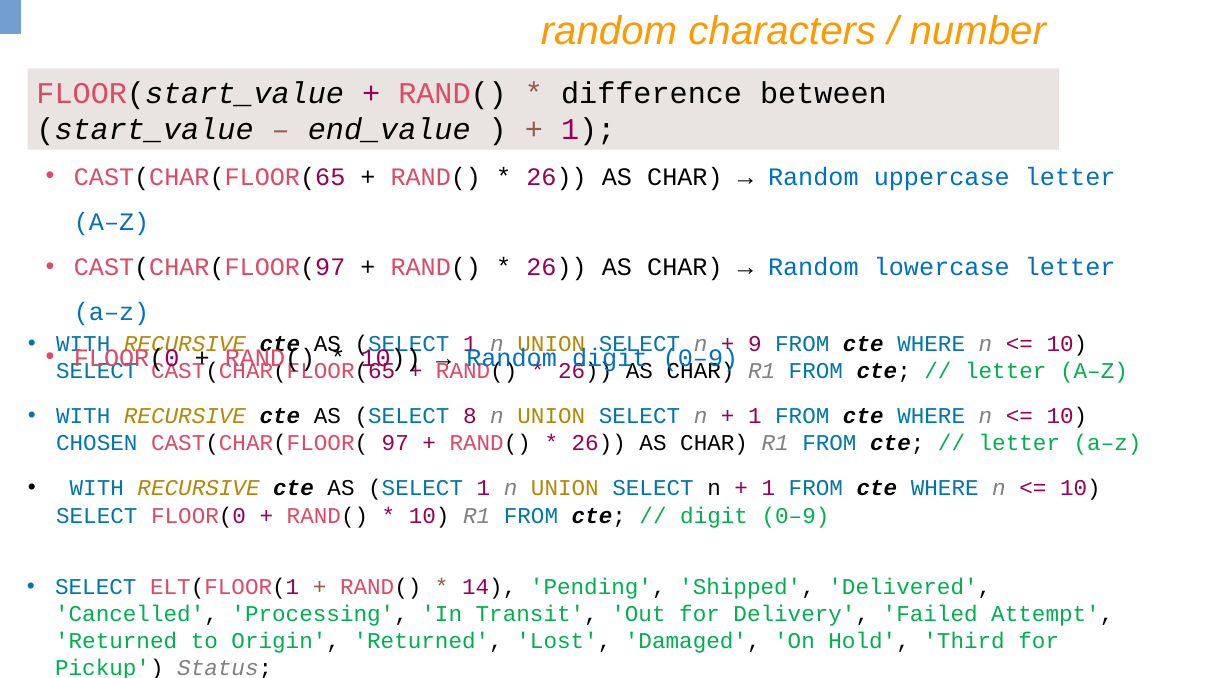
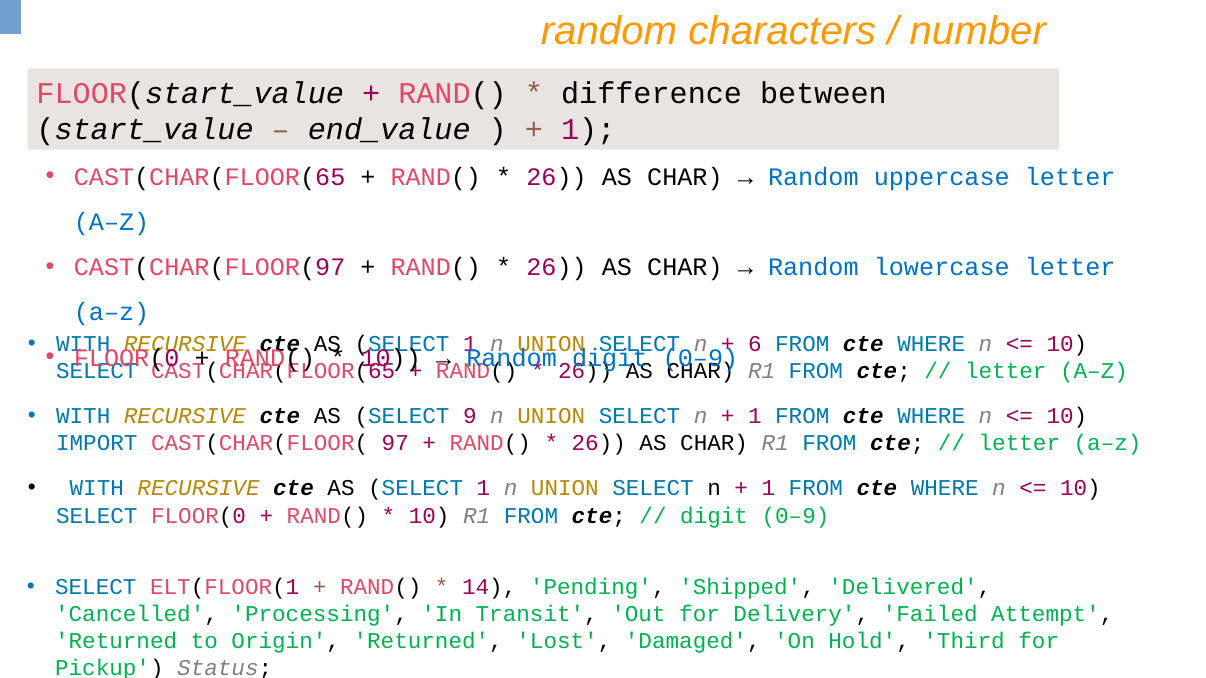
9: 9 -> 6
8: 8 -> 9
CHOSEN: CHOSEN -> IMPORT
